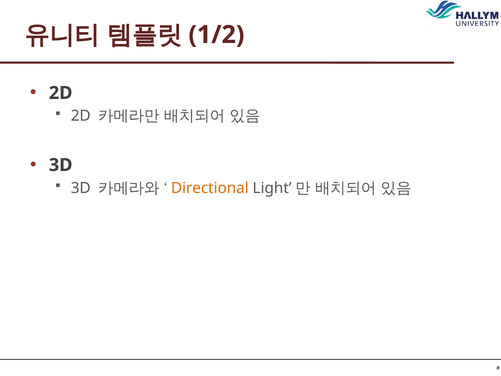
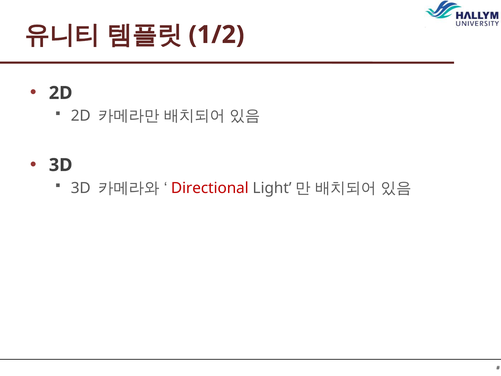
Directional colour: orange -> red
